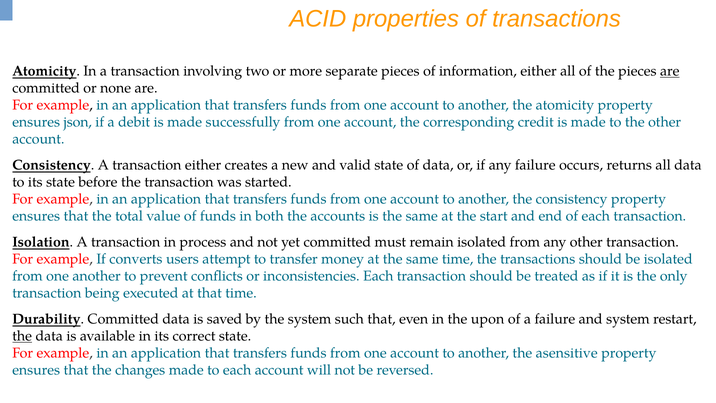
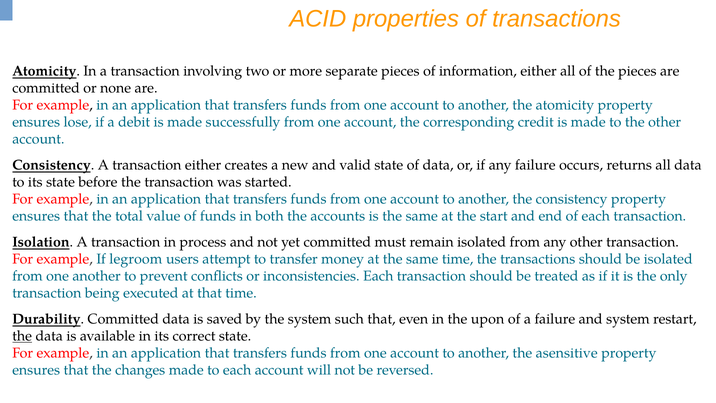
are at (670, 71) underline: present -> none
json: json -> lose
converts: converts -> legroom
